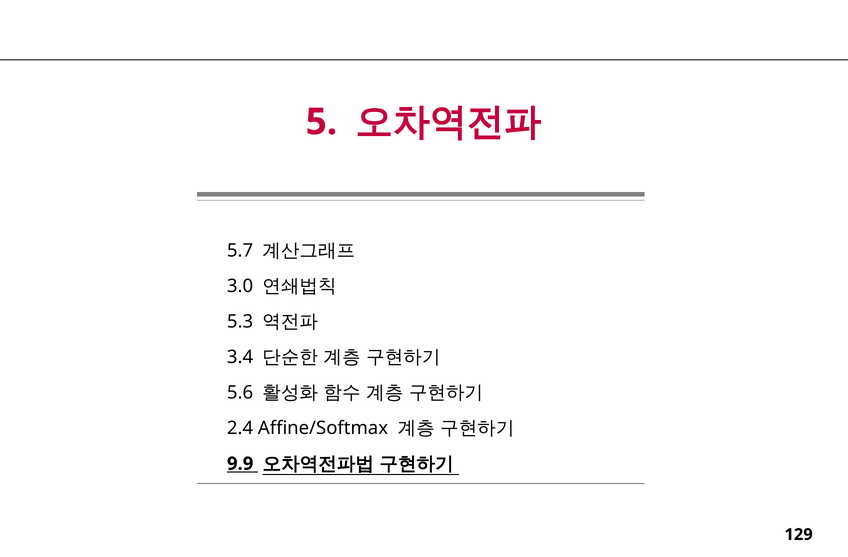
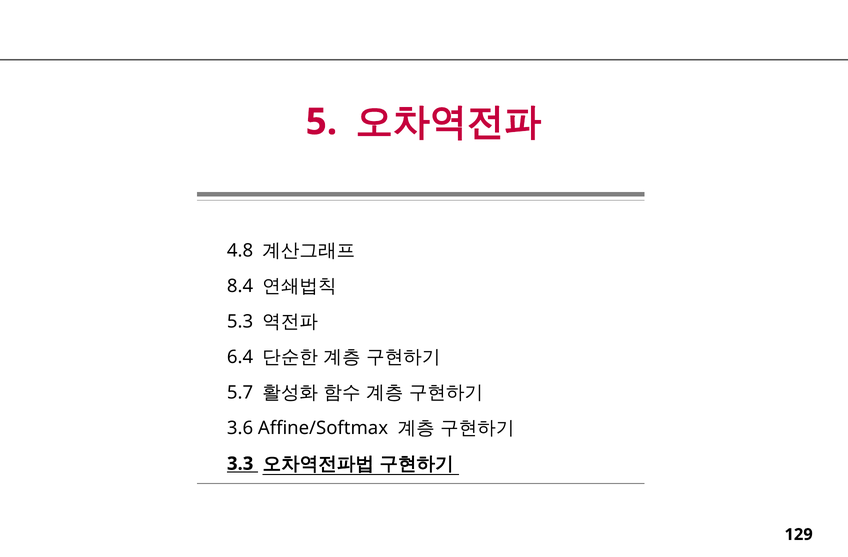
5.7: 5.7 -> 4.8
3.0: 3.0 -> 8.4
3.4: 3.4 -> 6.4
5.6: 5.6 -> 5.7
2.4: 2.4 -> 3.6
9.9: 9.9 -> 3.3
